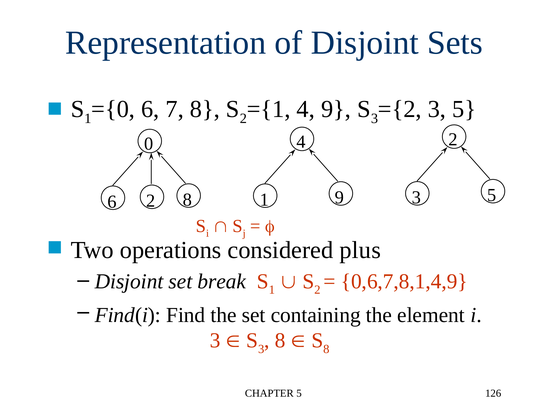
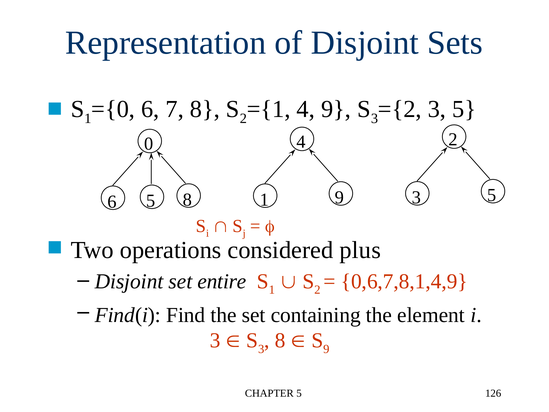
6 2: 2 -> 5
break: break -> entire
8 at (326, 349): 8 -> 9
